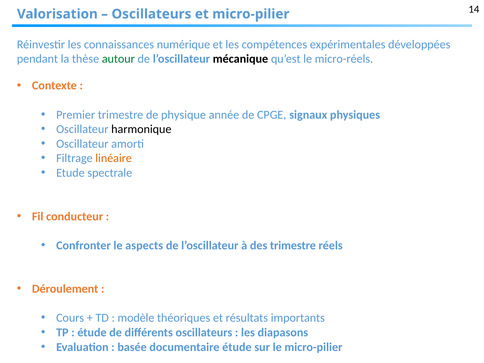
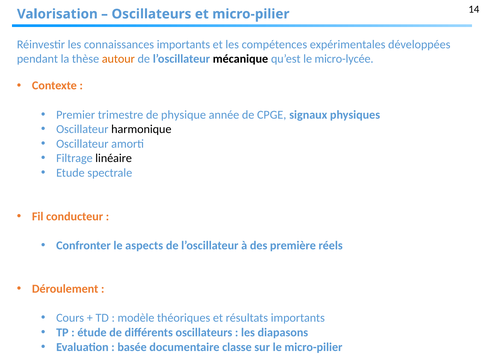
connaissances numérique: numérique -> importants
autour colour: green -> orange
micro-réels: micro-réels -> micro-lycée
linéaire colour: orange -> black
des trimestre: trimestre -> première
documentaire étude: étude -> classe
